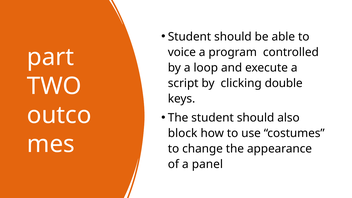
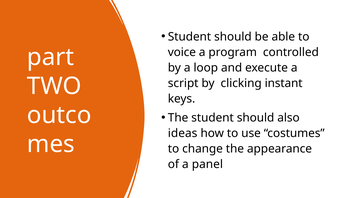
double: double -> instant
block: block -> ideas
